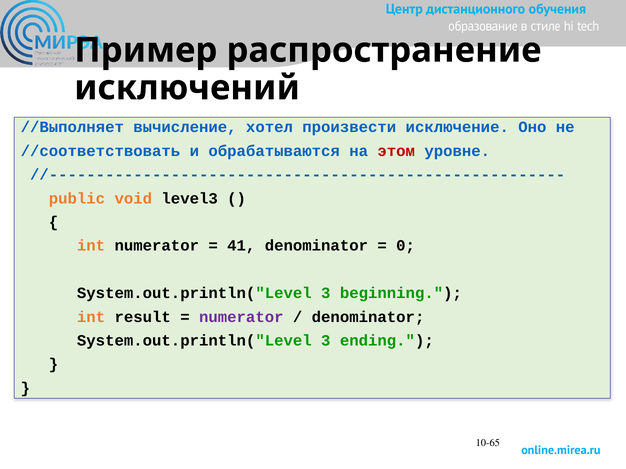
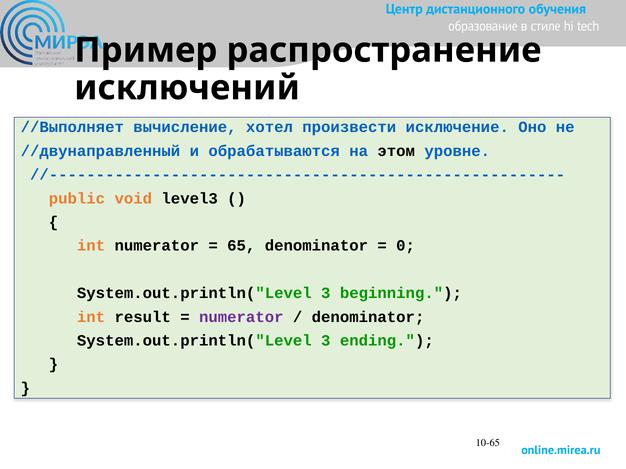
//соответствовать: //соответствовать -> //двунаправленный
этом colour: red -> black
41: 41 -> 65
